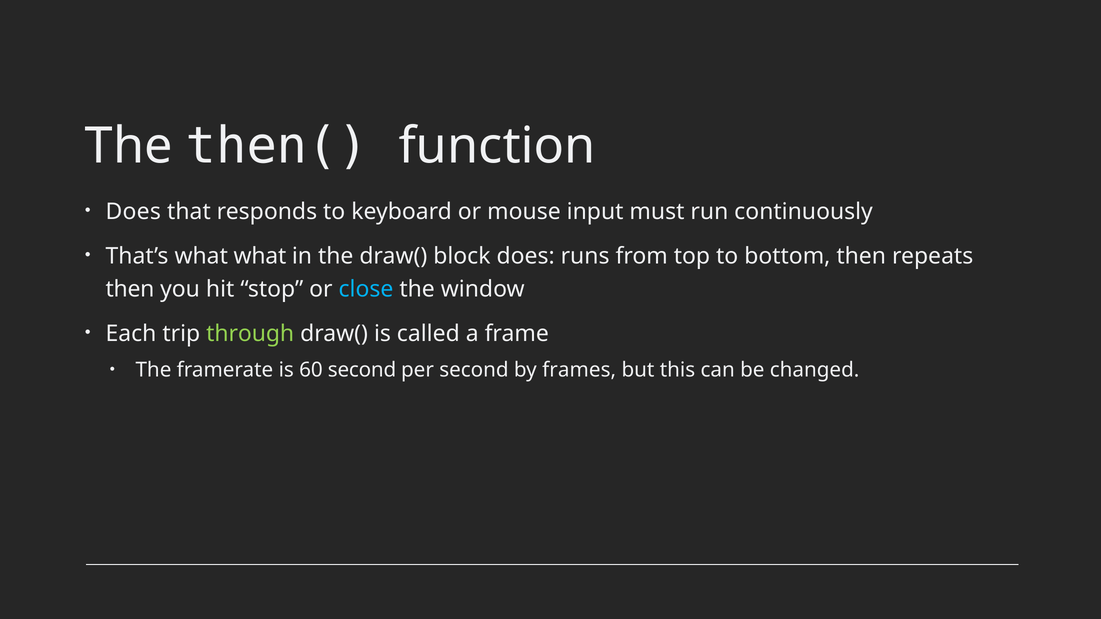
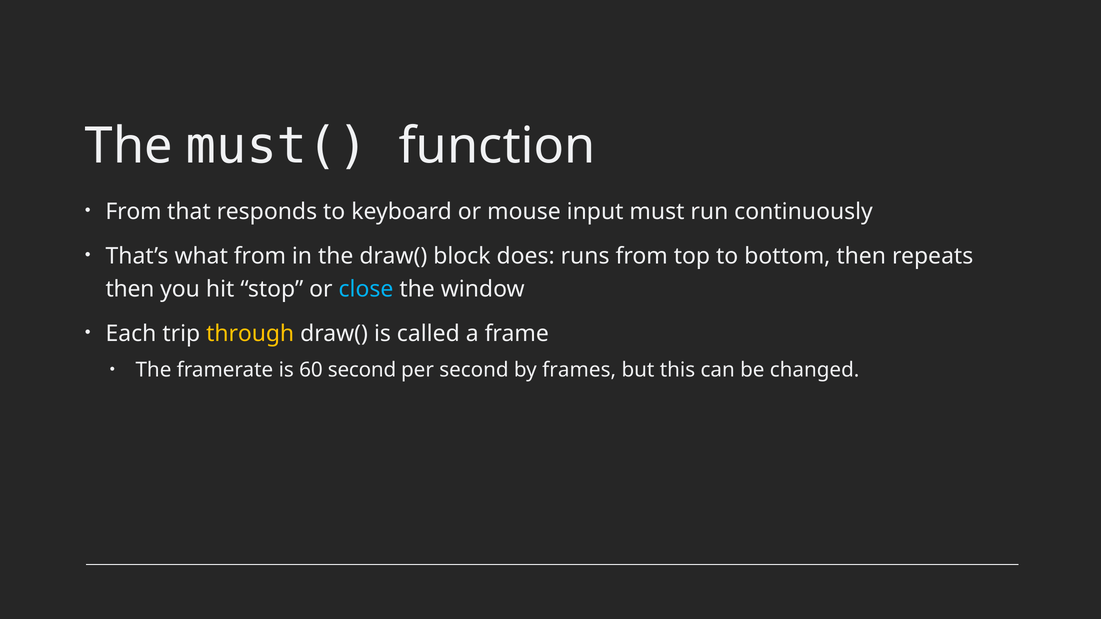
then(: then( -> must(
Does at (133, 212): Does -> From
what what: what -> from
through colour: light green -> yellow
